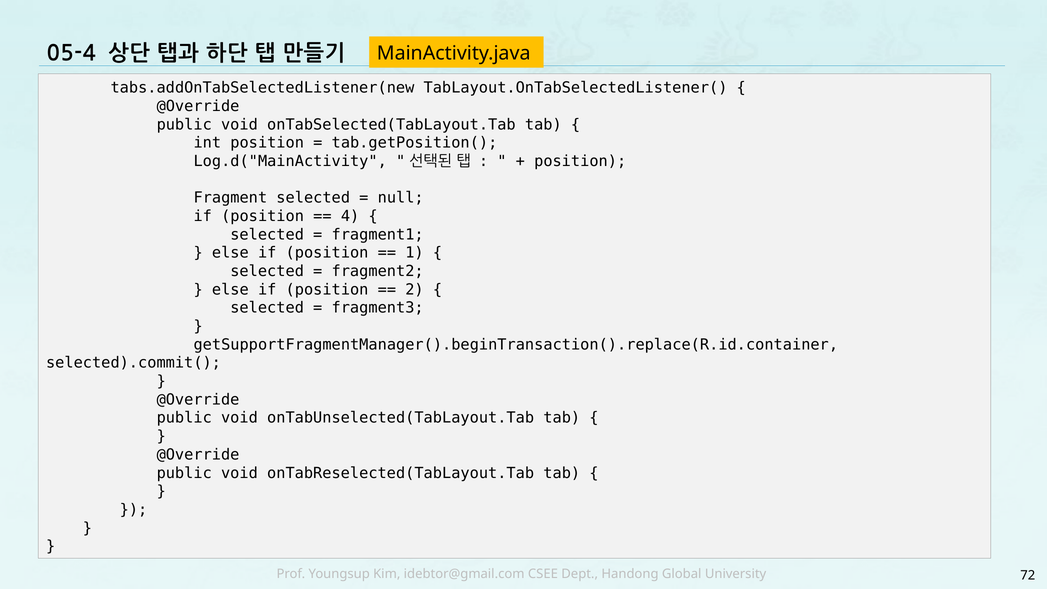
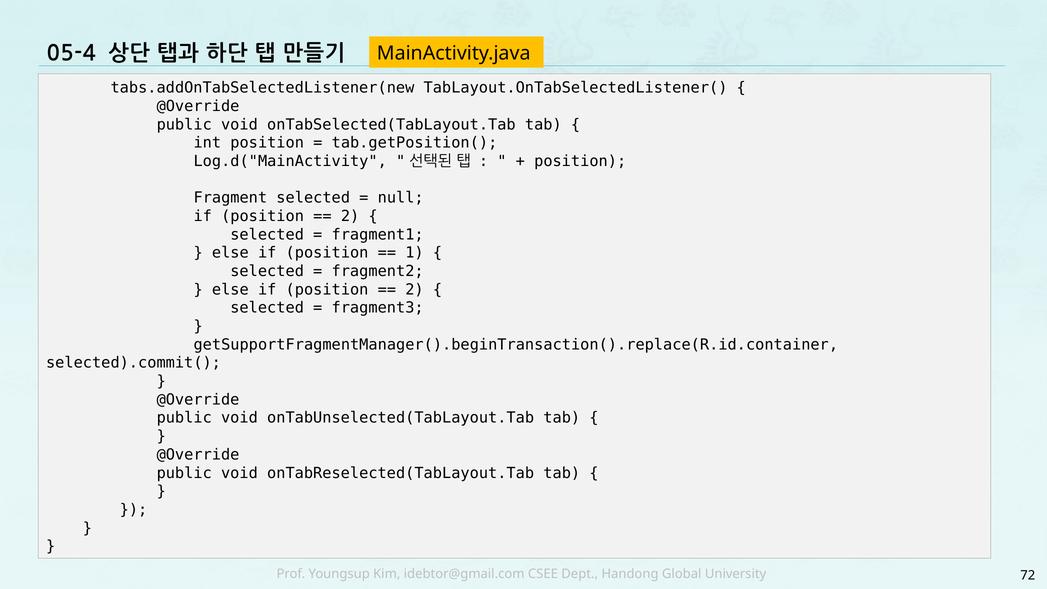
4 at (350, 216): 4 -> 2
